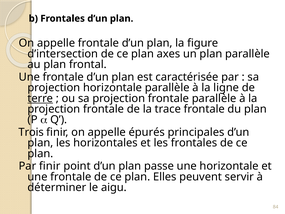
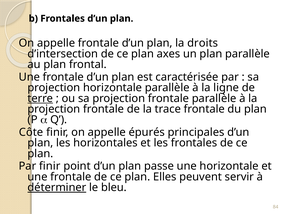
figure: figure -> droits
Trois: Trois -> Côte
déterminer underline: none -> present
aigu: aigu -> bleu
